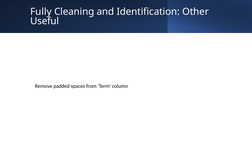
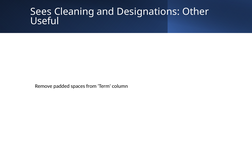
Fully: Fully -> Sees
Identification: Identification -> Designations
